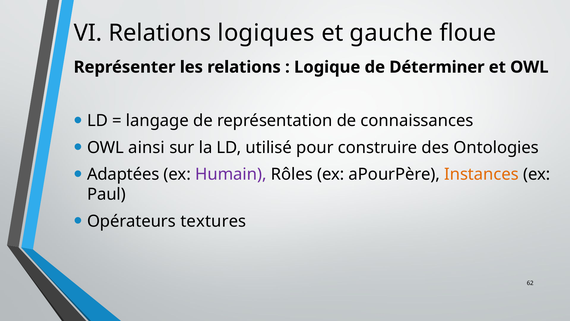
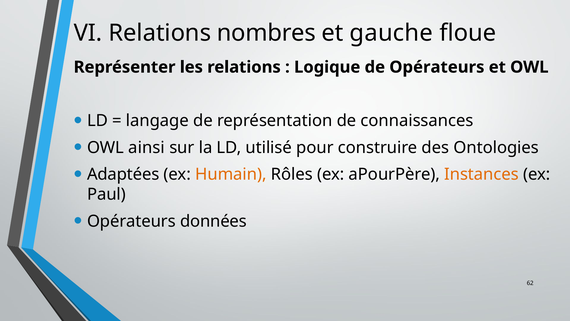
logiques: logiques -> nombres
de Déterminer: Déterminer -> Opérateurs
Humain colour: purple -> orange
textures: textures -> données
